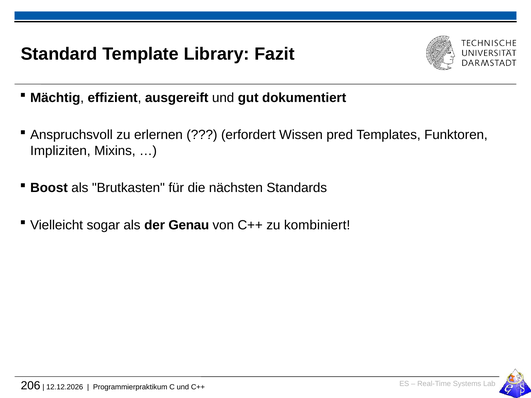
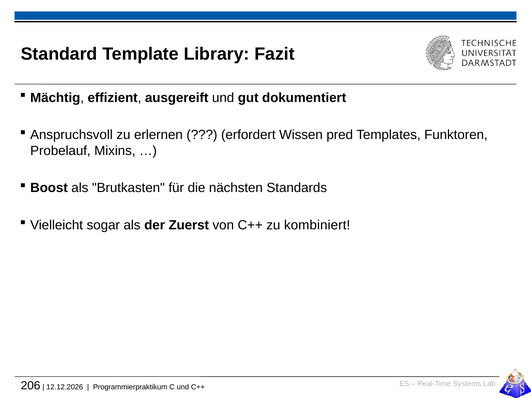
Impliziten: Impliziten -> Probelauf
Genau: Genau -> Zuerst
